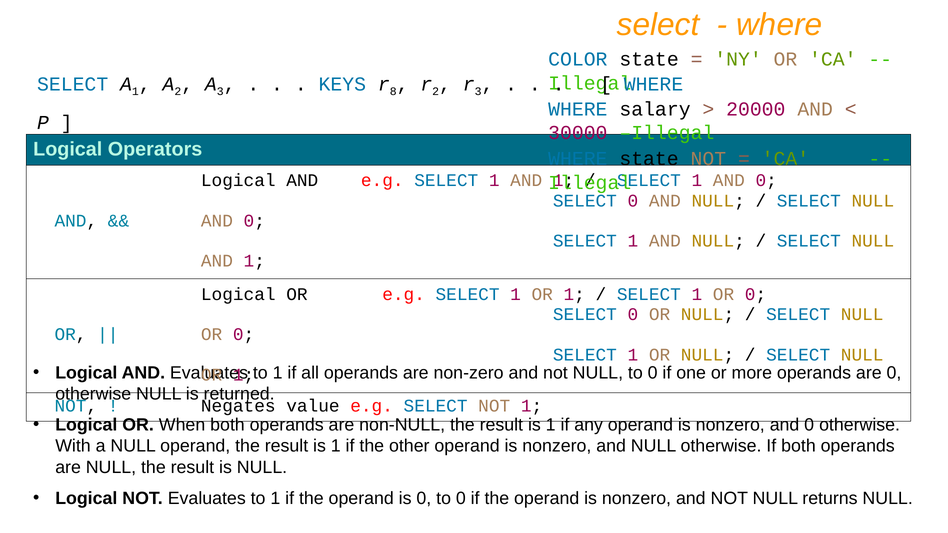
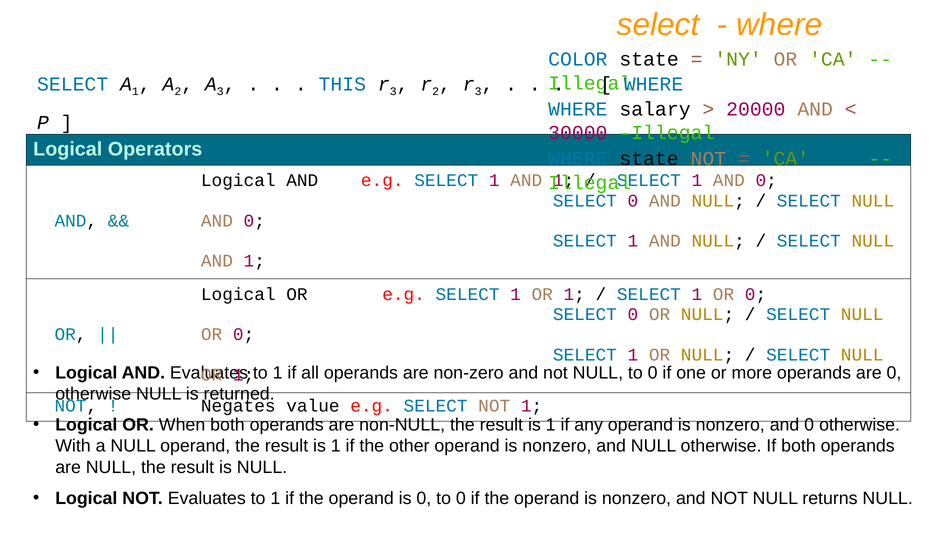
KEYS: KEYS -> THIS
8 at (393, 92): 8 -> 3
